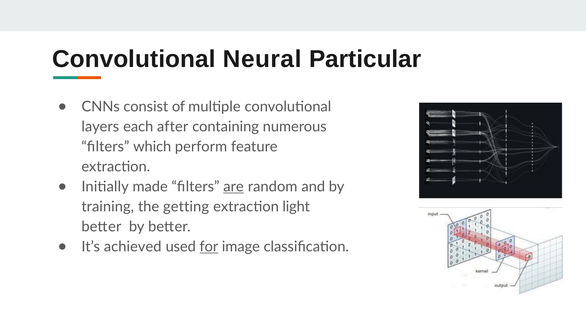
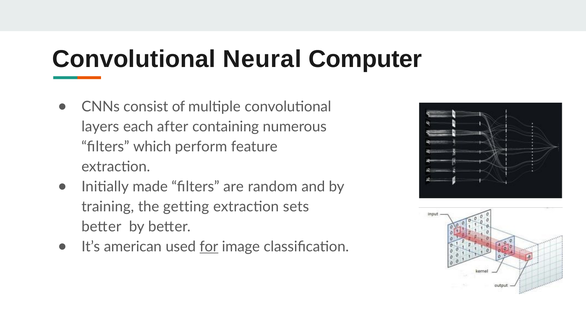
Particular: Particular -> Computer
are underline: present -> none
light: light -> sets
achieved: achieved -> american
